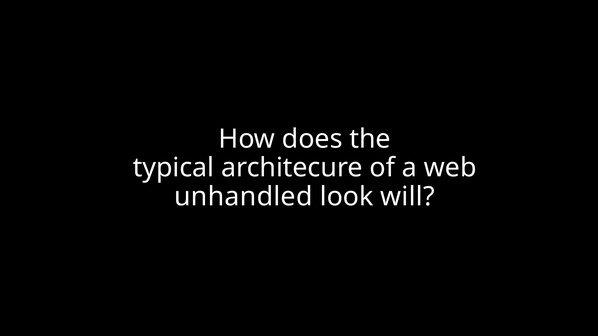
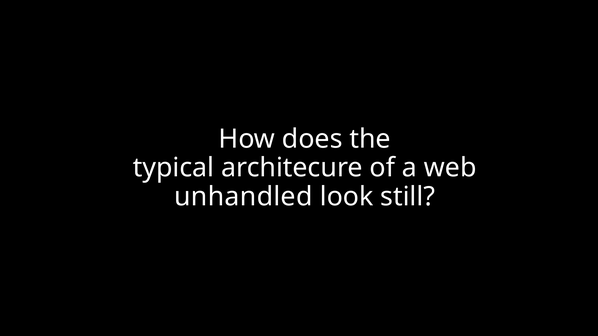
will: will -> still
